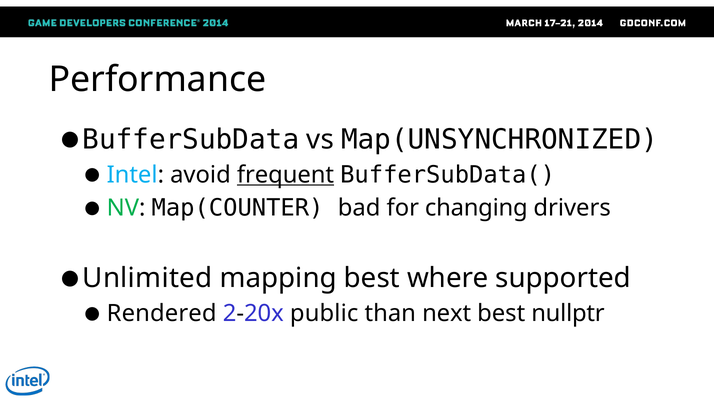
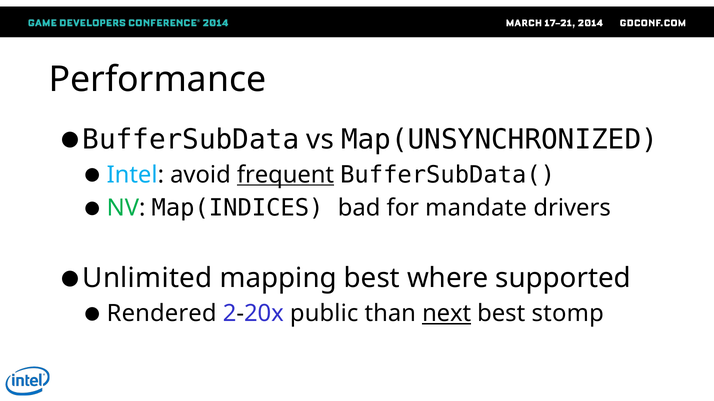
Map(COUNTER: Map(COUNTER -> Map(INDICES
changing: changing -> mandate
next underline: none -> present
nullptr: nullptr -> stomp
